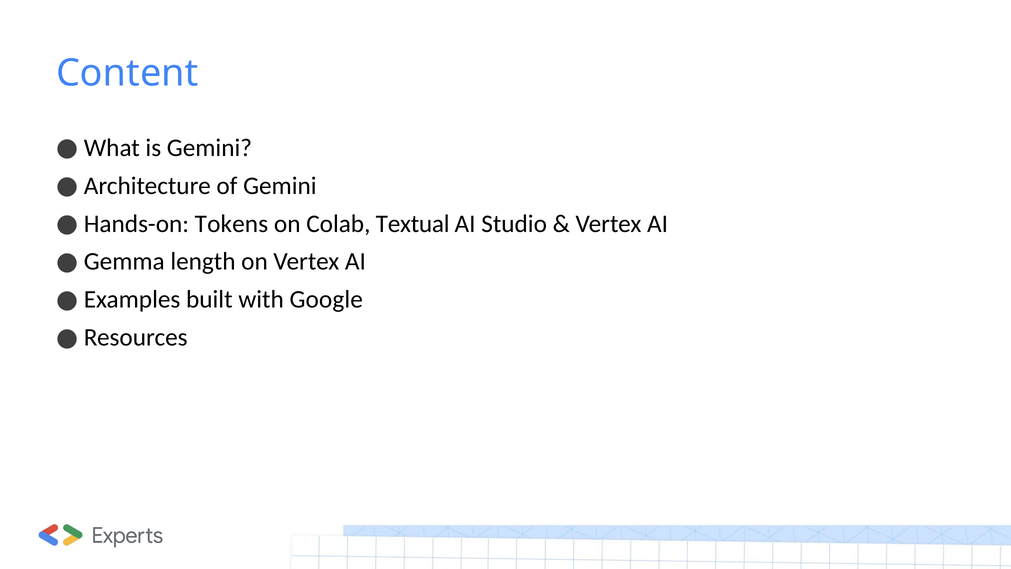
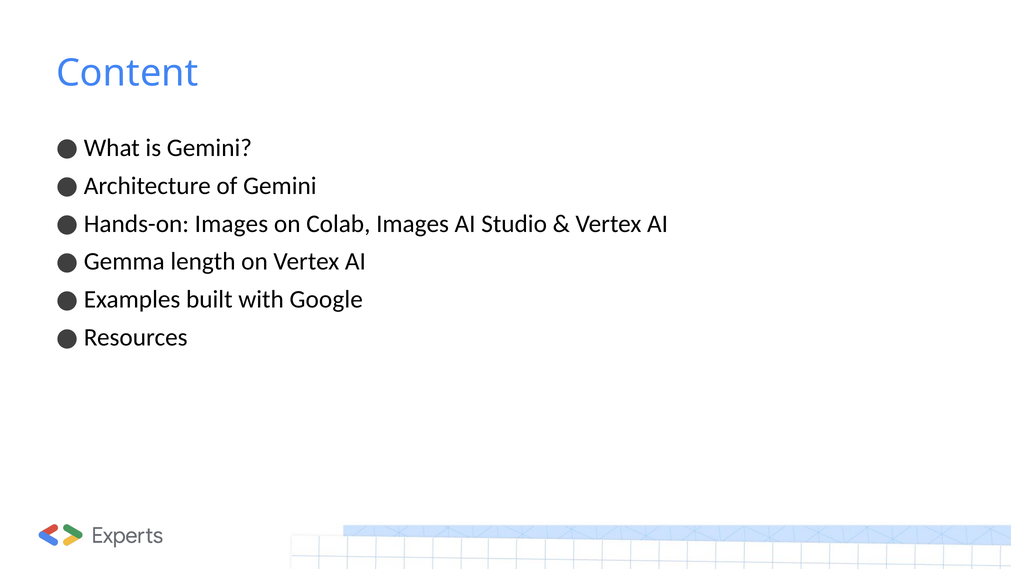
Hands-on Tokens: Tokens -> Images
Colab Textual: Textual -> Images
